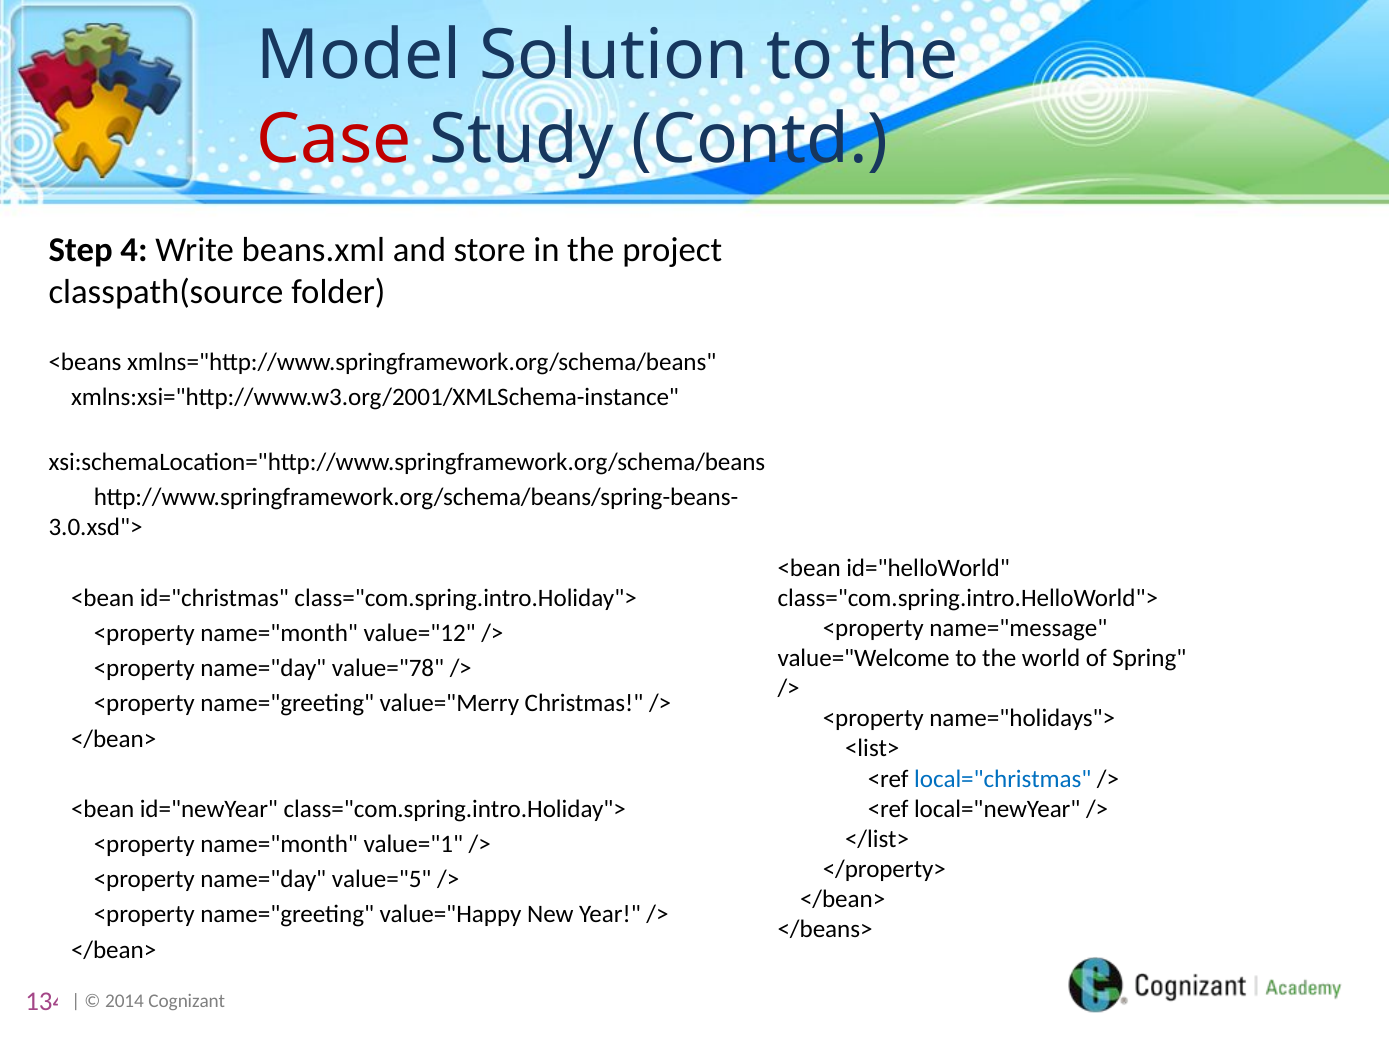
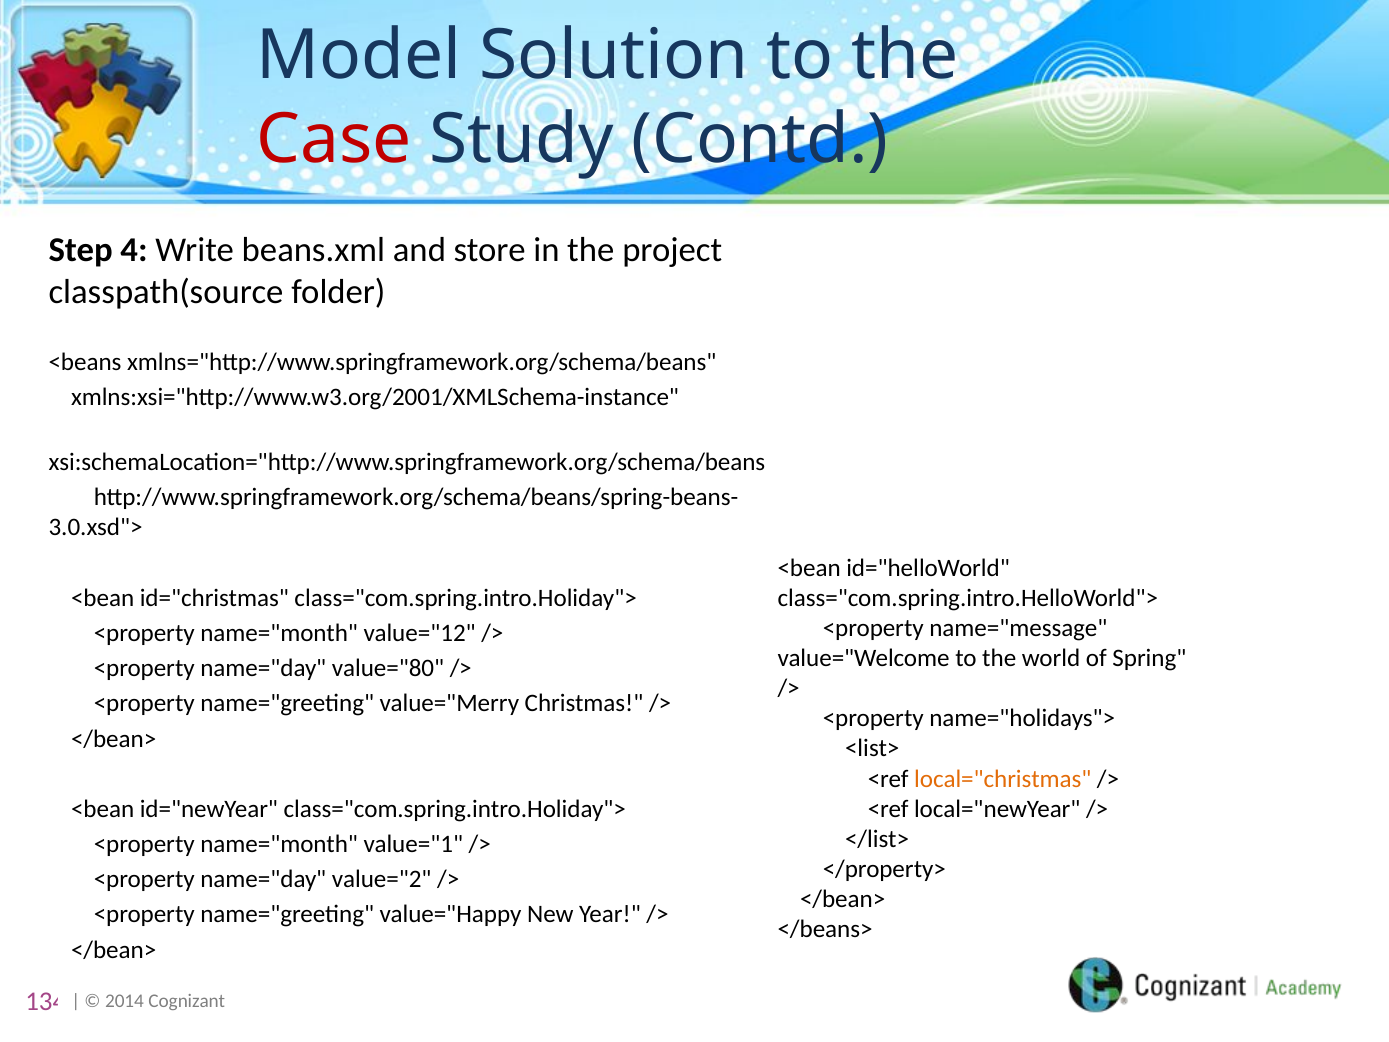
value="78: value="78 -> value="80
local="christmas colour: blue -> orange
value="5: value="5 -> value="2
